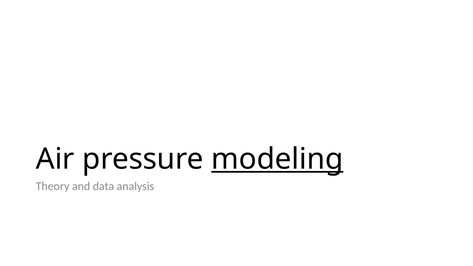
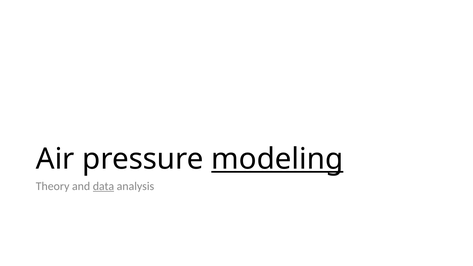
data underline: none -> present
